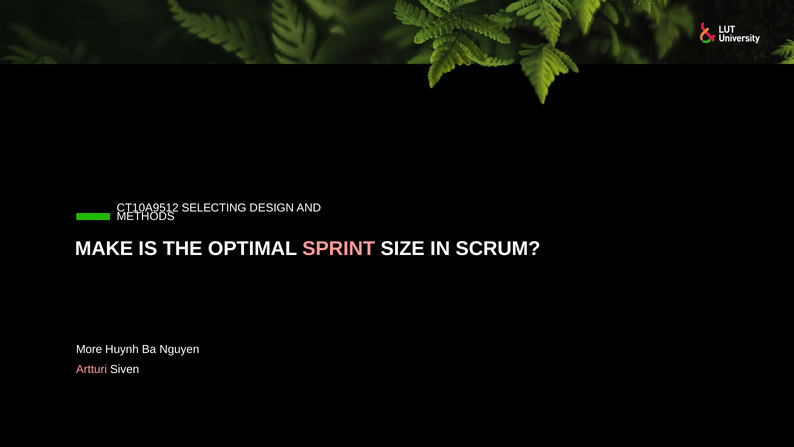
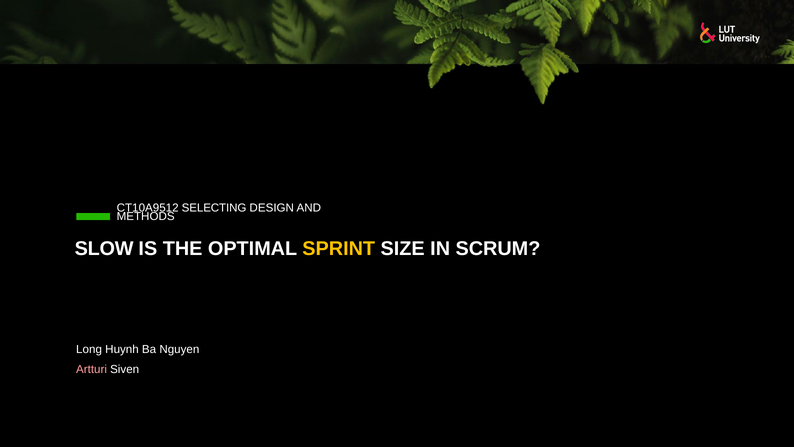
MAKE: MAKE -> SLOW
SPRINT colour: pink -> yellow
More: More -> Long
